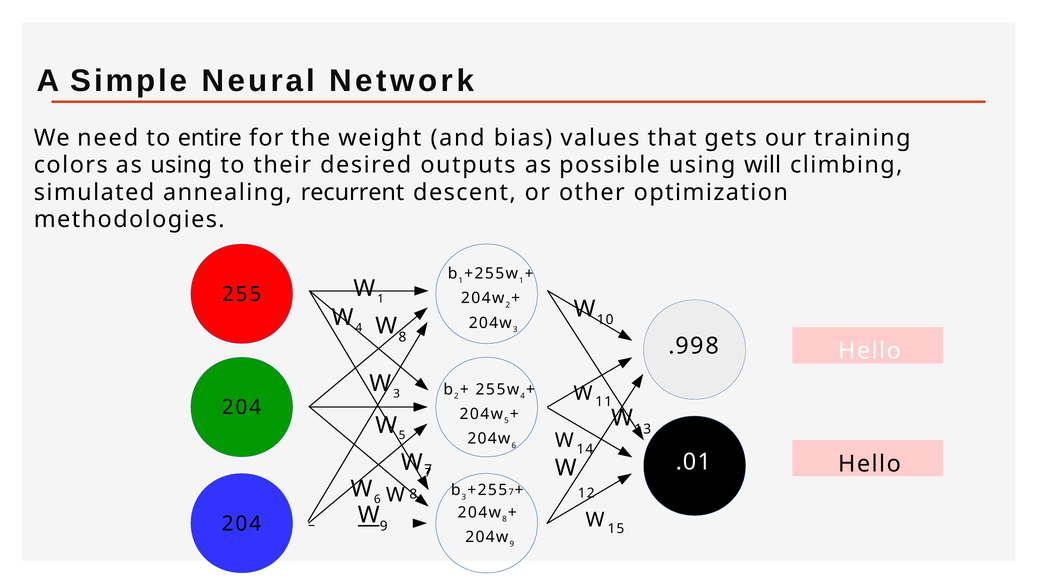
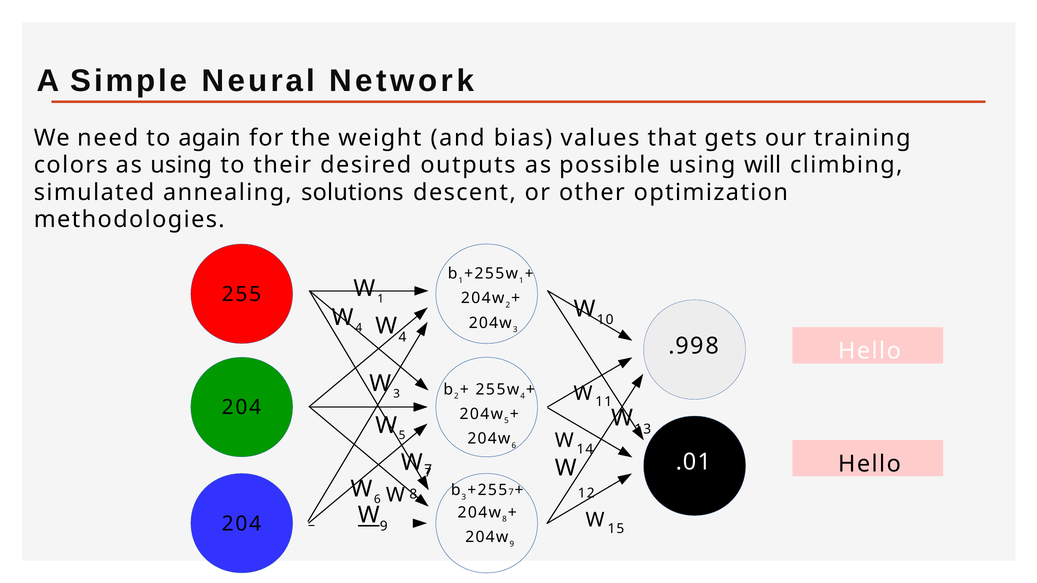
entire: entire -> again
recurrent: recurrent -> solutions
8 at (403, 337): 8 -> 4
